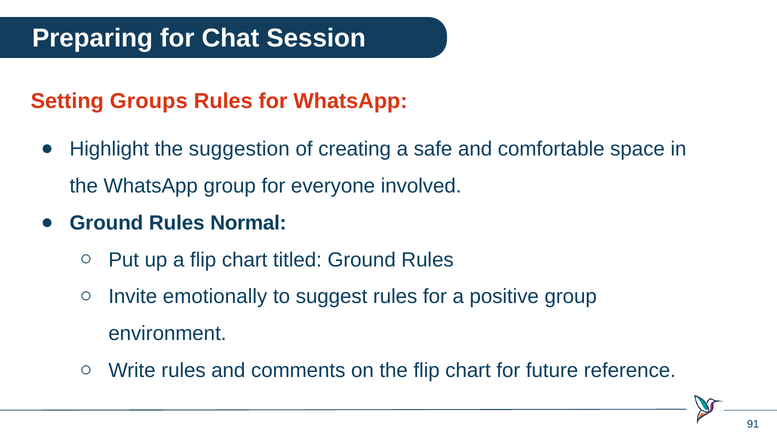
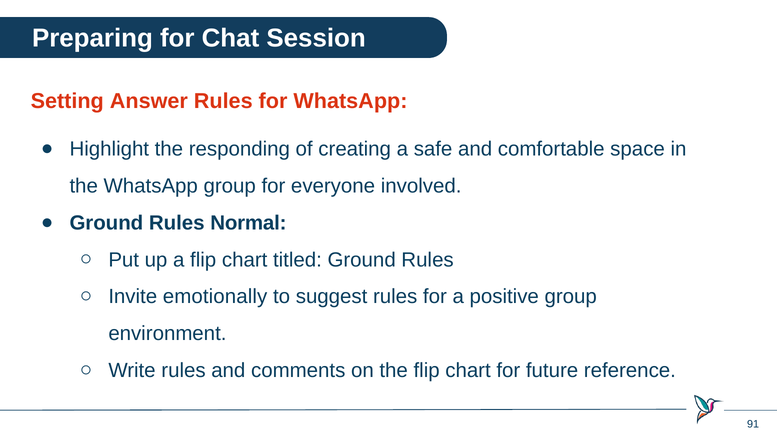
Groups: Groups -> Answer
suggestion: suggestion -> responding
